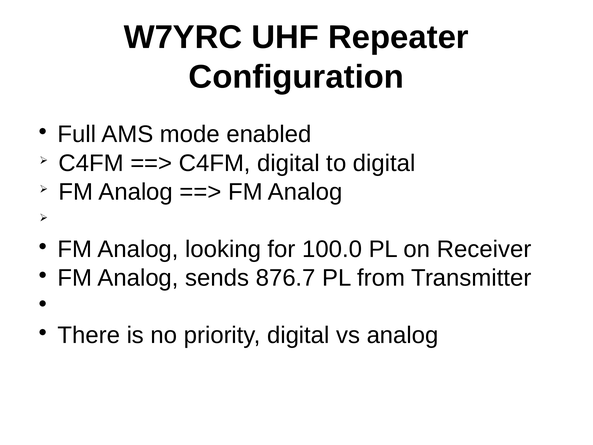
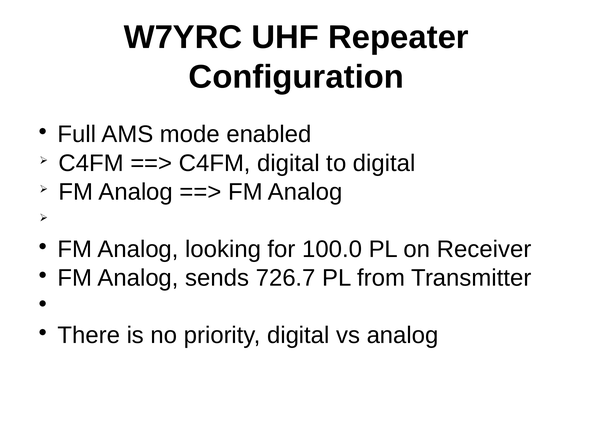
876.7: 876.7 -> 726.7
